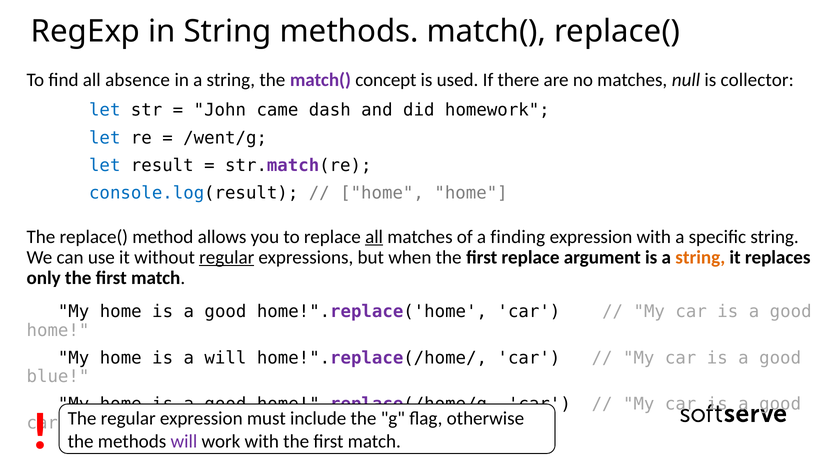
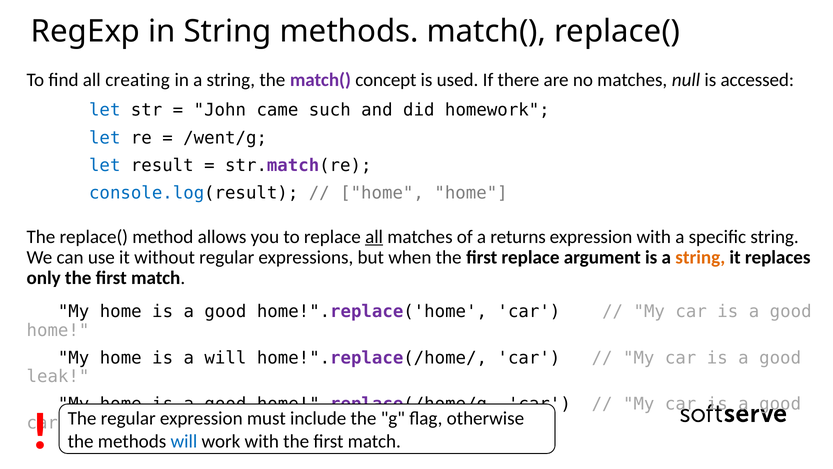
absence: absence -> creating
collector: collector -> accessed
dash: dash -> such
finding: finding -> returns
regular at (227, 257) underline: present -> none
blue: blue -> leak
will at (184, 441) colour: purple -> blue
